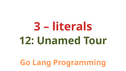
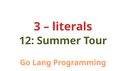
Unamed: Unamed -> Summer
